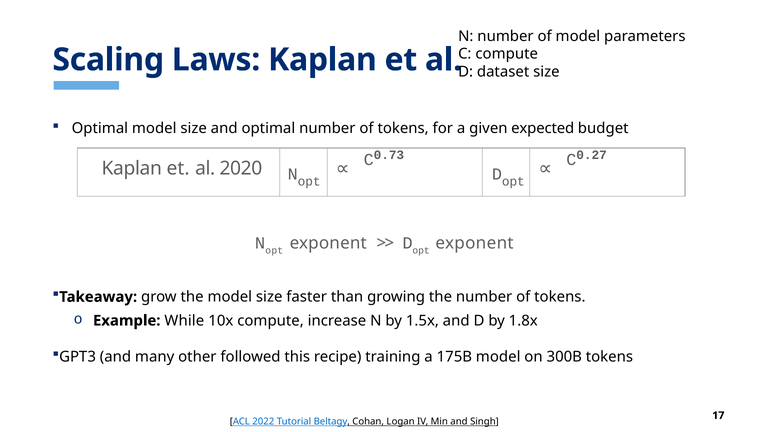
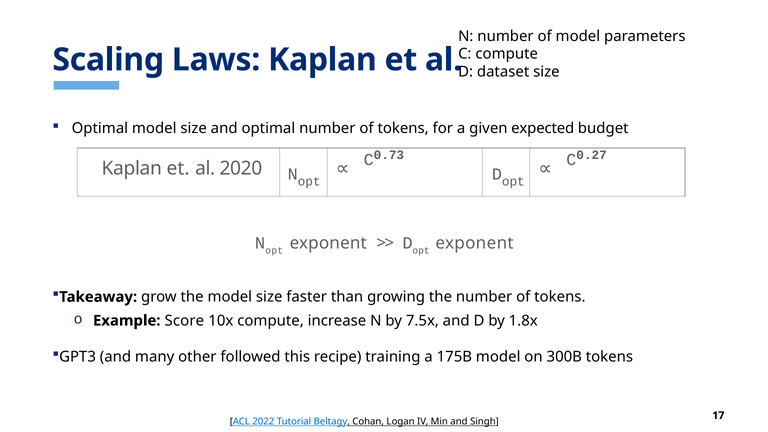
While: While -> Score
1.5x: 1.5x -> 7.5x
